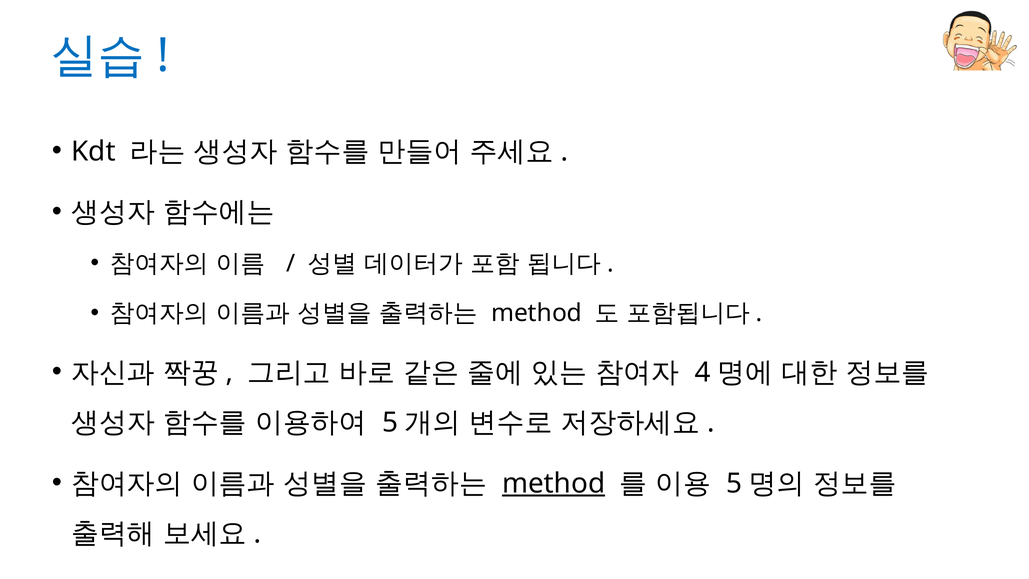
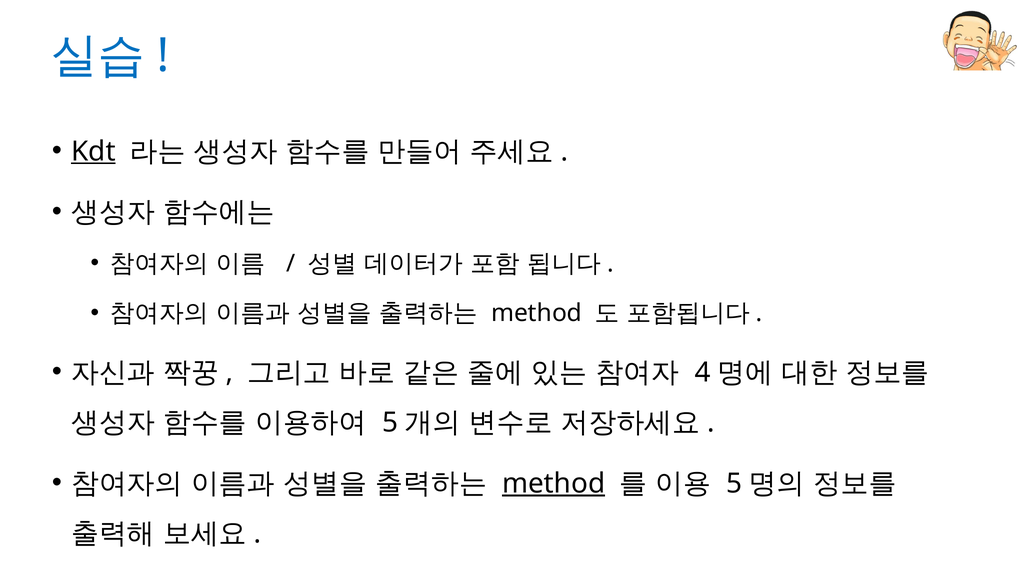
Kdt underline: none -> present
